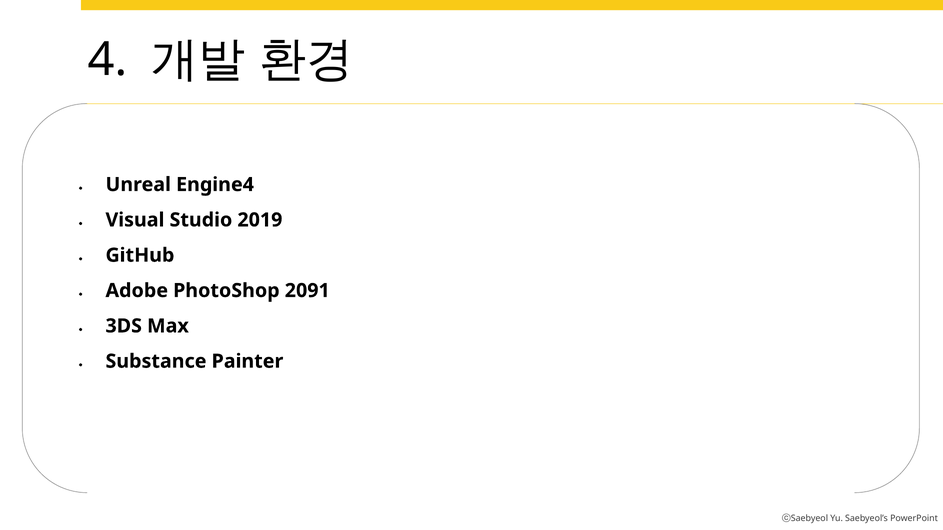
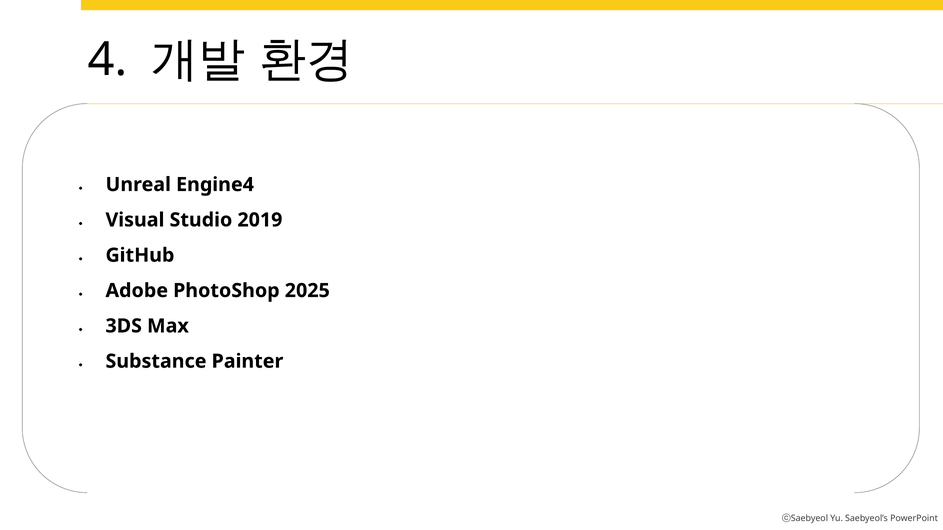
2091: 2091 -> 2025
